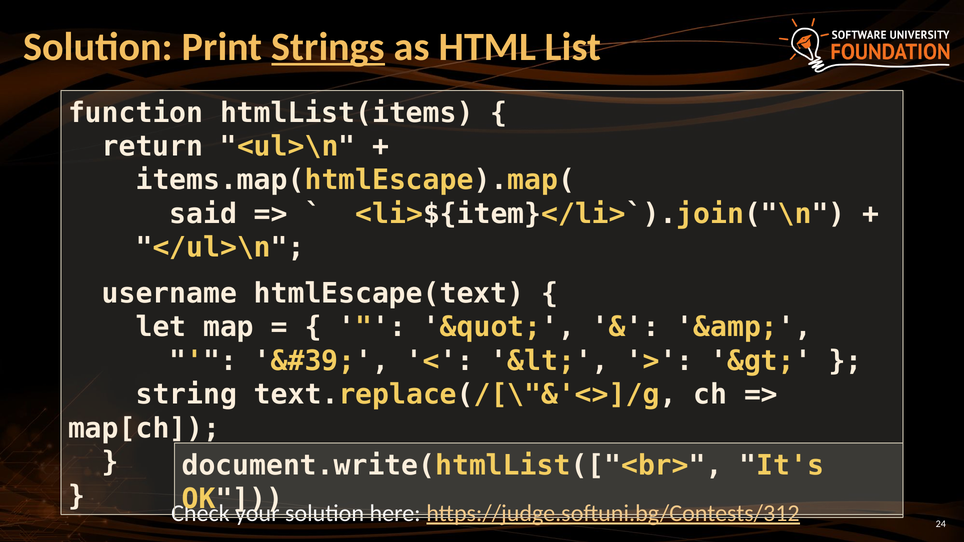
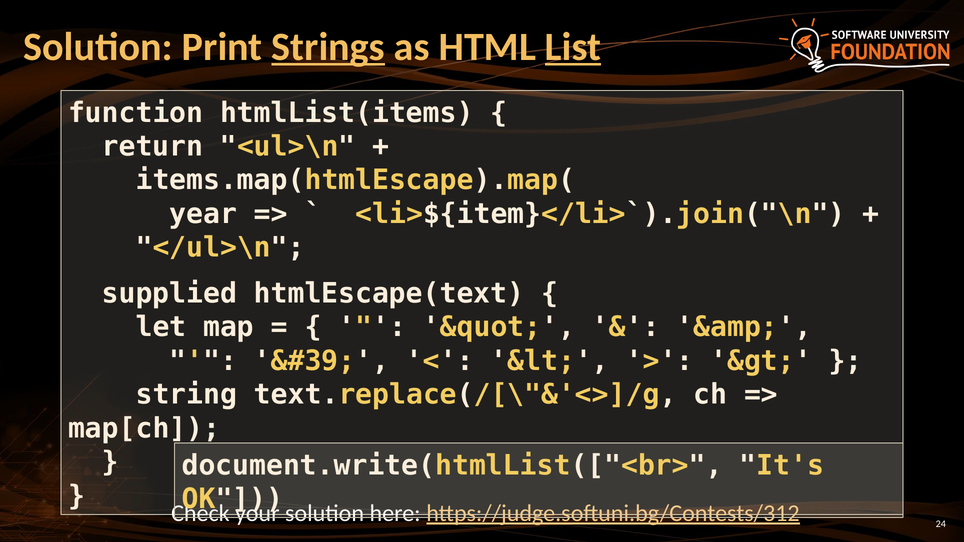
List underline: none -> present
said: said -> year
username: username -> supplied
